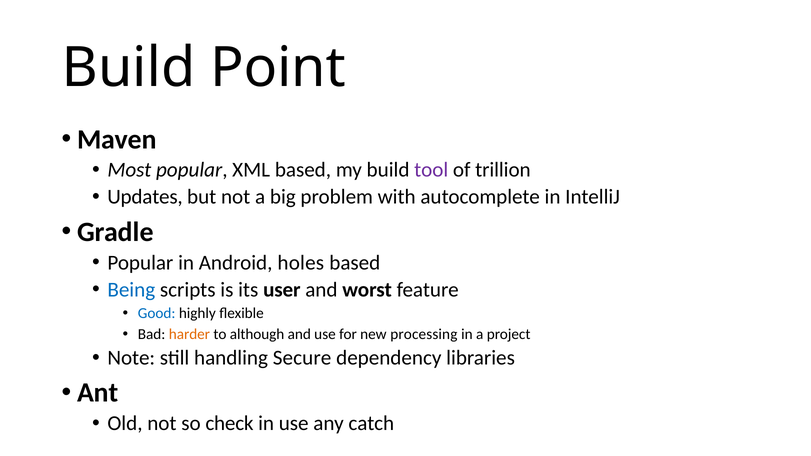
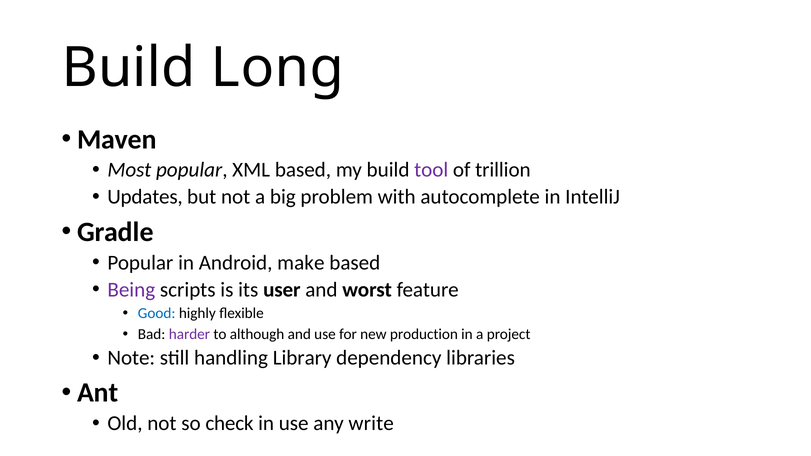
Point: Point -> Long
holes: holes -> make
Being colour: blue -> purple
harder colour: orange -> purple
processing: processing -> production
Secure: Secure -> Library
catch: catch -> write
